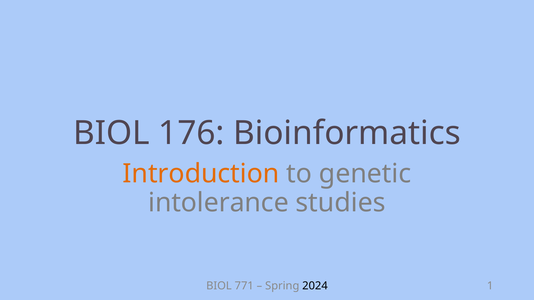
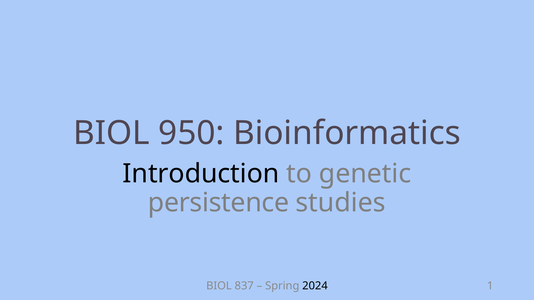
176: 176 -> 950
Introduction colour: orange -> black
intolerance: intolerance -> persistence
771: 771 -> 837
